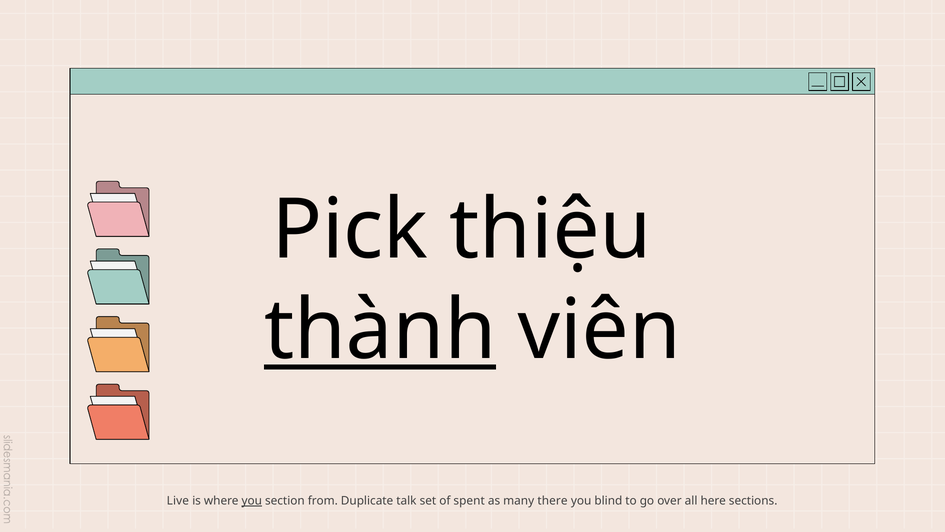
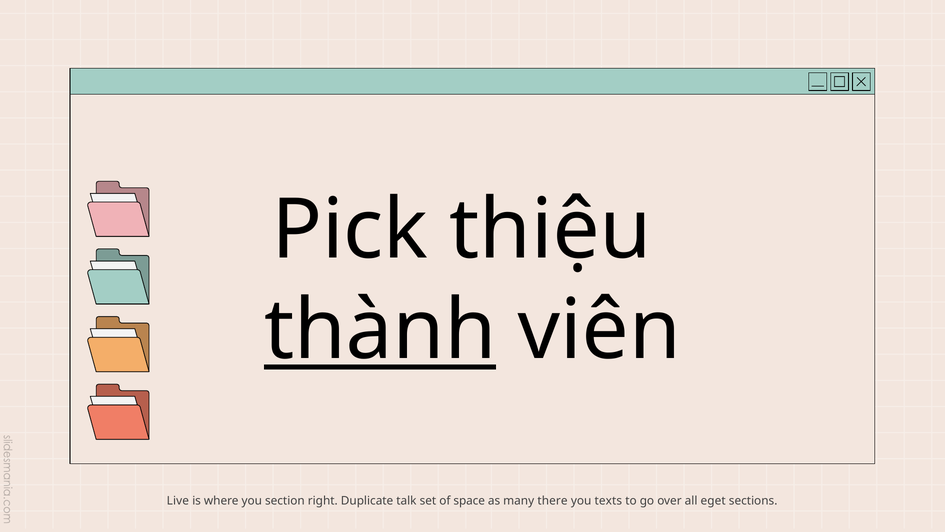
you at (252, 500) underline: present -> none
from: from -> right
spent: spent -> space
blind: blind -> texts
here: here -> eget
